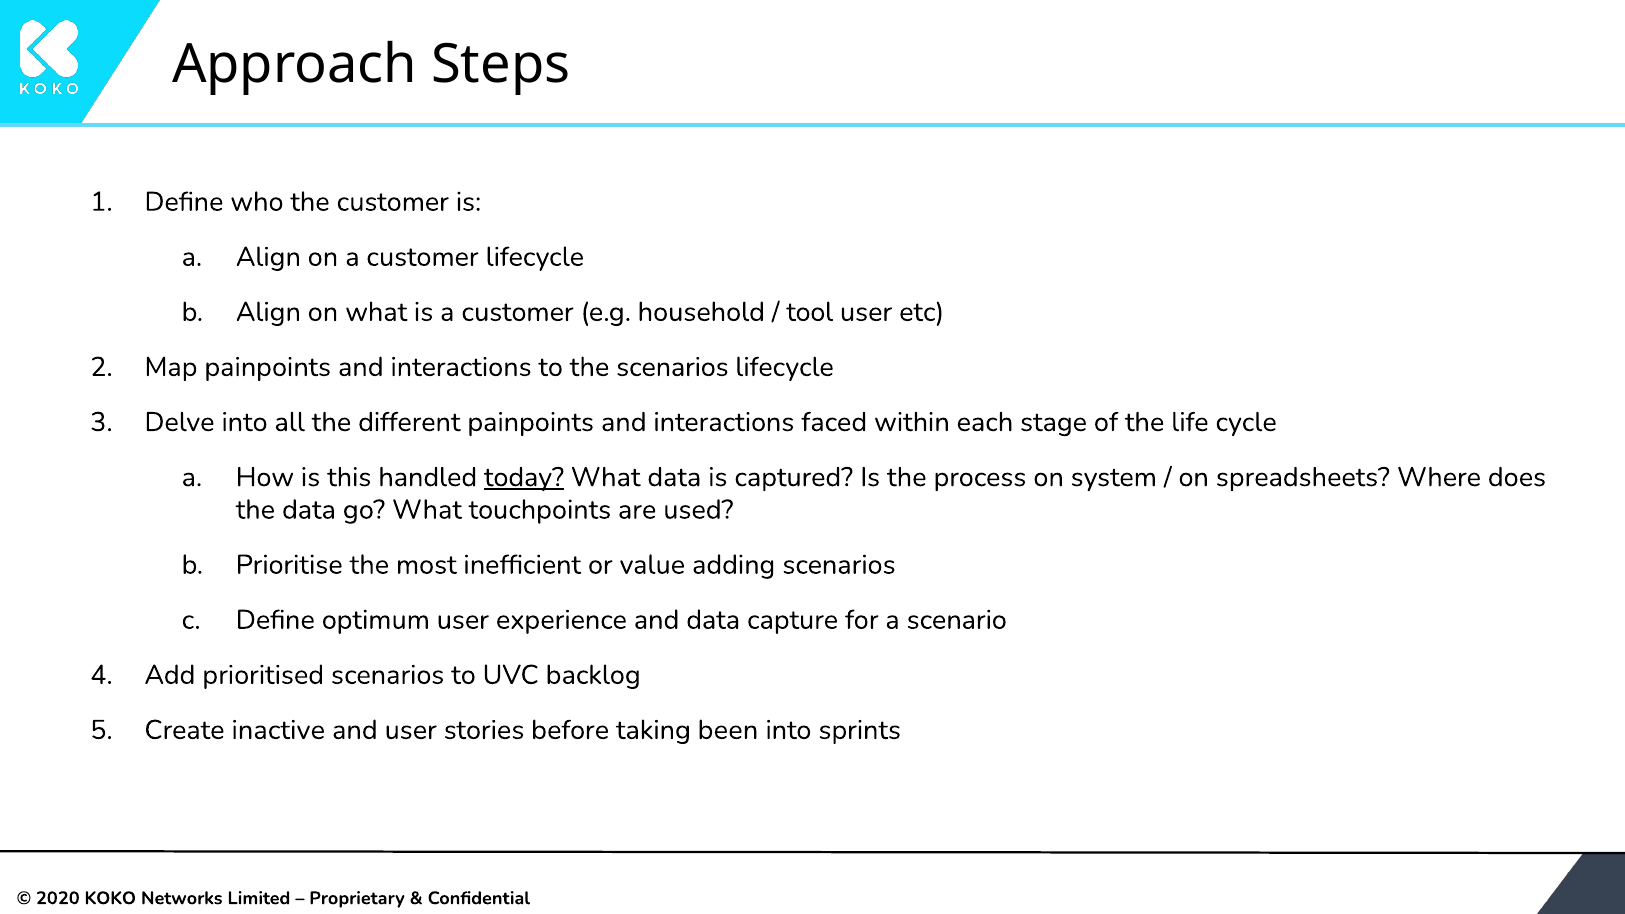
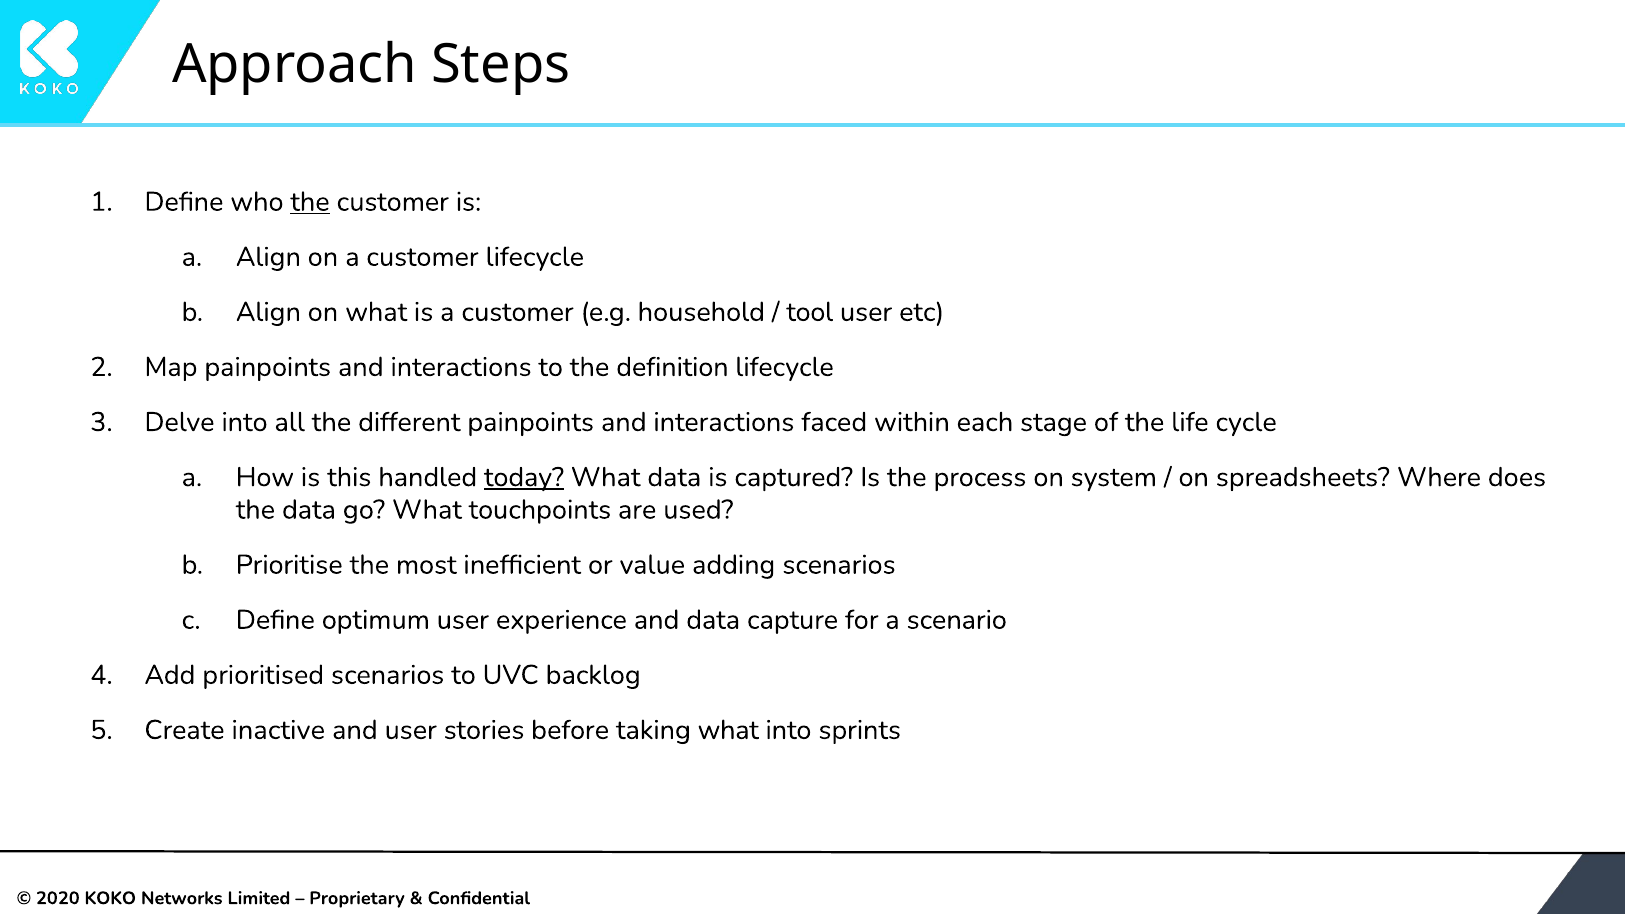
the at (310, 202) underline: none -> present
the scenarios: scenarios -> definition
taking been: been -> what
